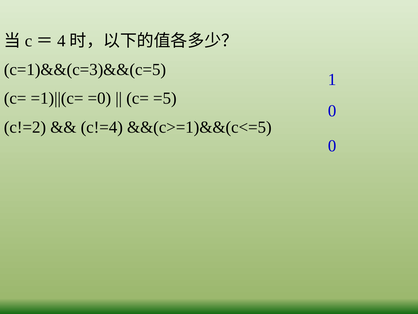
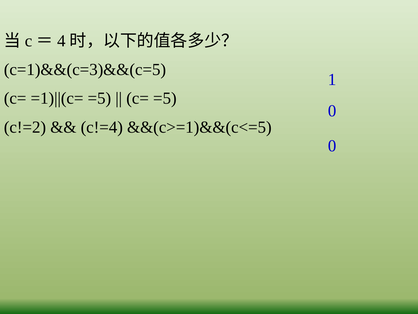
=0 at (99, 98): =0 -> =5
